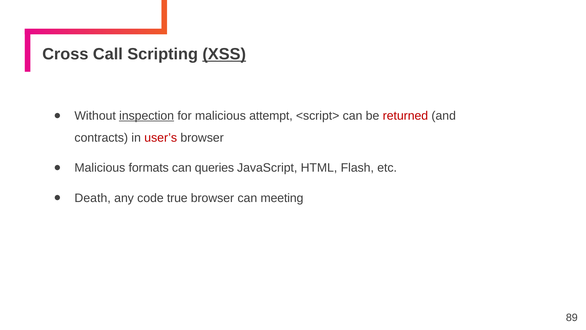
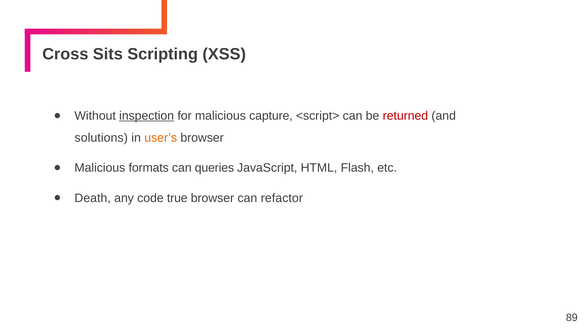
Call: Call -> Sits
XSS underline: present -> none
attempt: attempt -> capture
contracts: contracts -> solutions
user’s colour: red -> orange
meeting: meeting -> refactor
